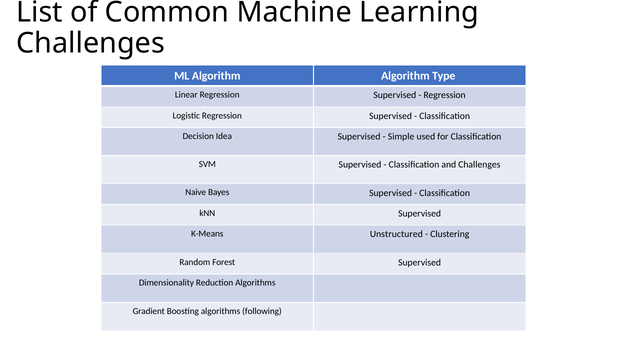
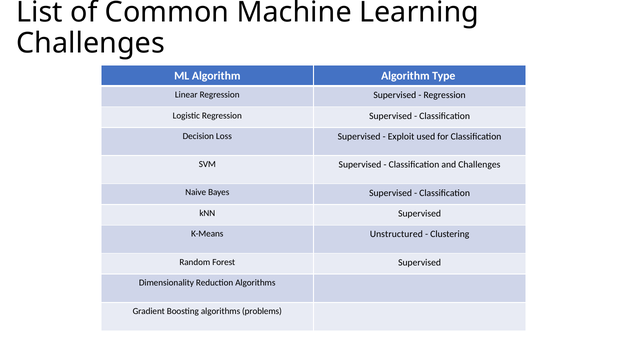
Idea: Idea -> Loss
Simple: Simple -> Exploit
following: following -> problems
